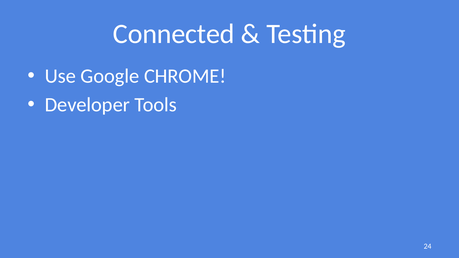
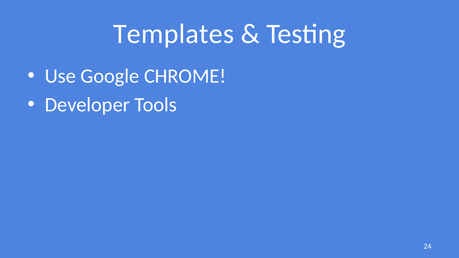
Connected: Connected -> Templates
